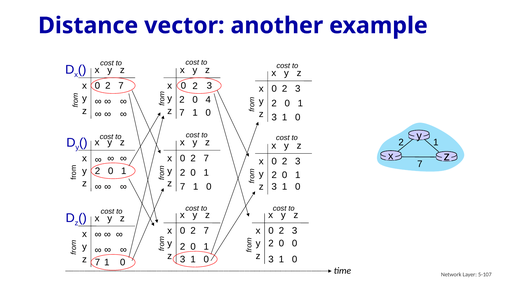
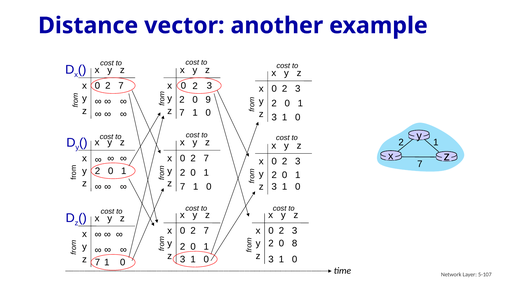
4: 4 -> 9
0 0: 0 -> 8
